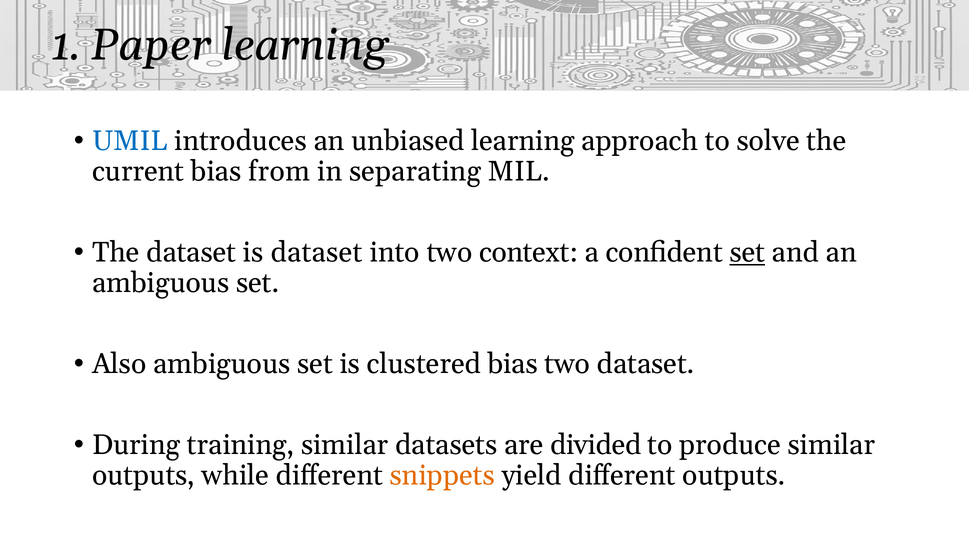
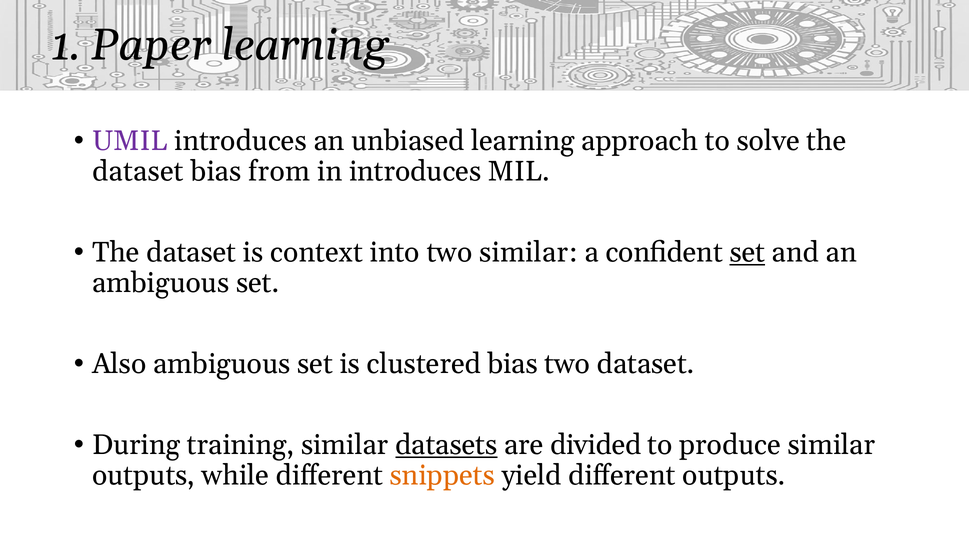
UMIL colour: blue -> purple
current at (138, 171): current -> dataset
in separating: separating -> introduces
is dataset: dataset -> context
two context: context -> similar
datasets underline: none -> present
